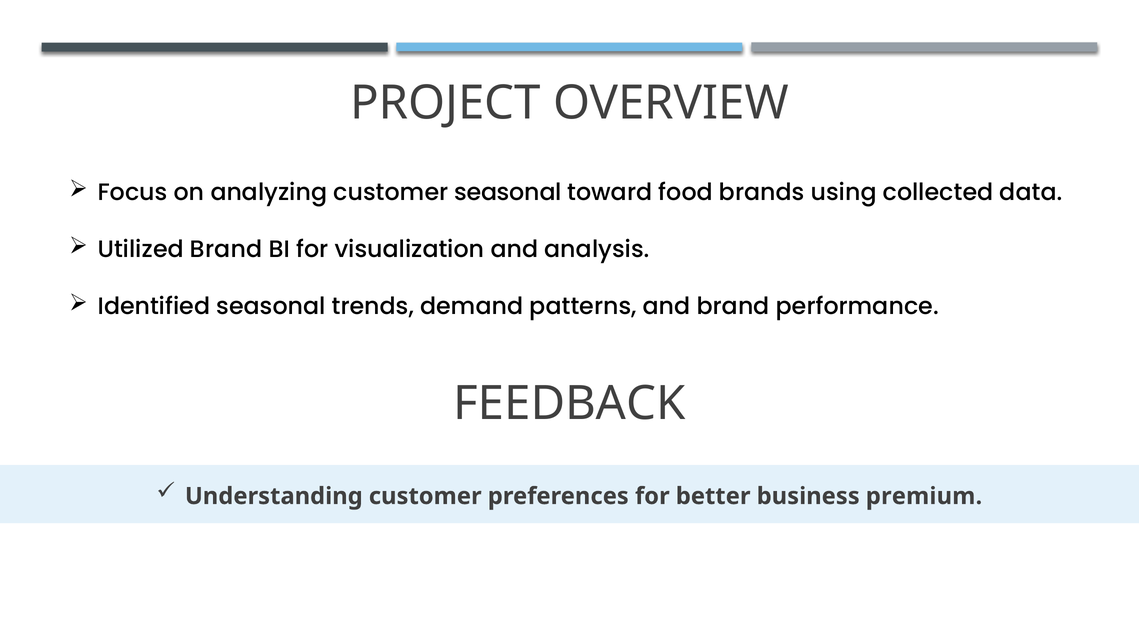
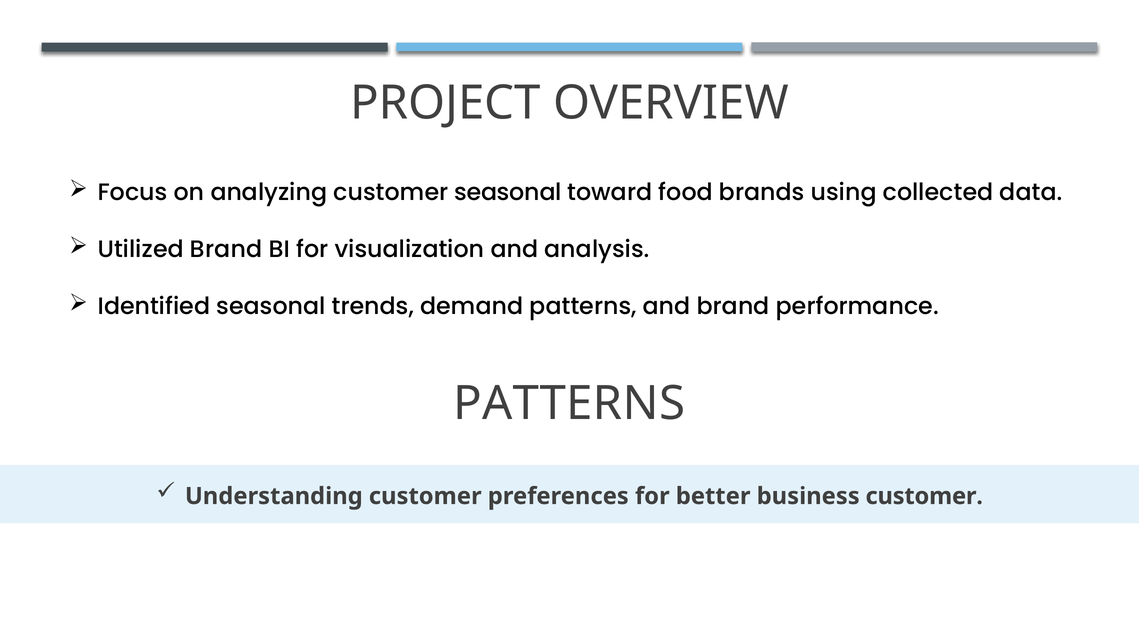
FEEDBACK at (569, 403): FEEDBACK -> PATTERNS
business premium: premium -> customer
